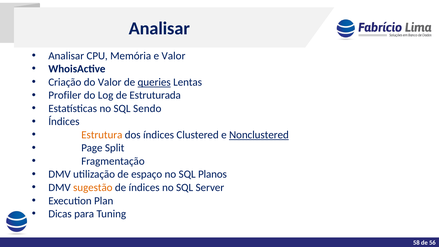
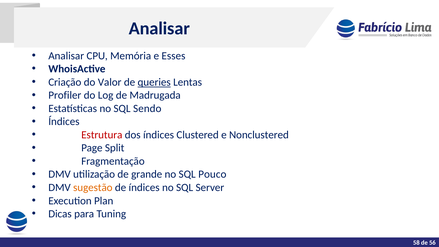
e Valor: Valor -> Esses
Estruturada: Estruturada -> Madrugada
Estrutura colour: orange -> red
Nonclustered underline: present -> none
espaço: espaço -> grande
Planos: Planos -> Pouco
